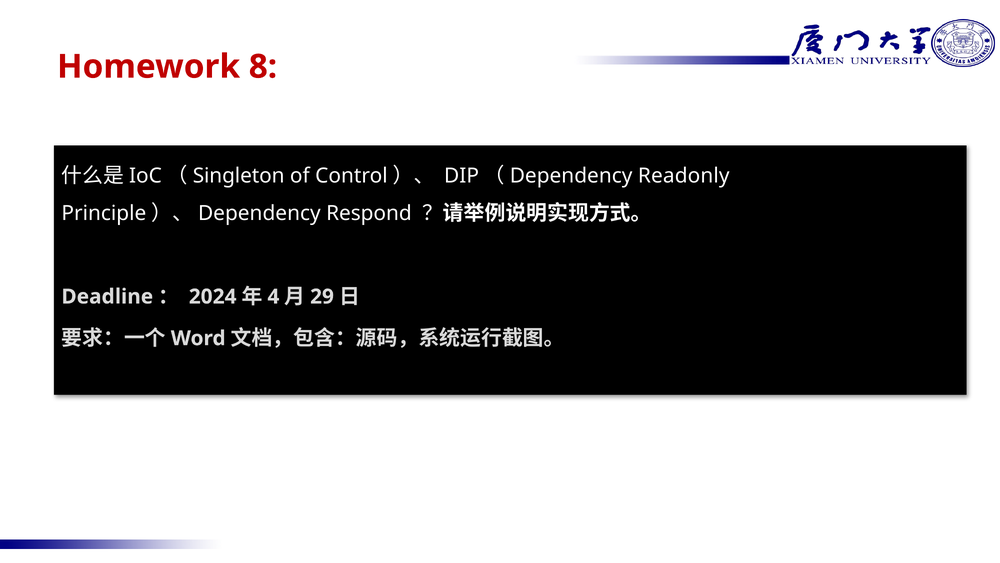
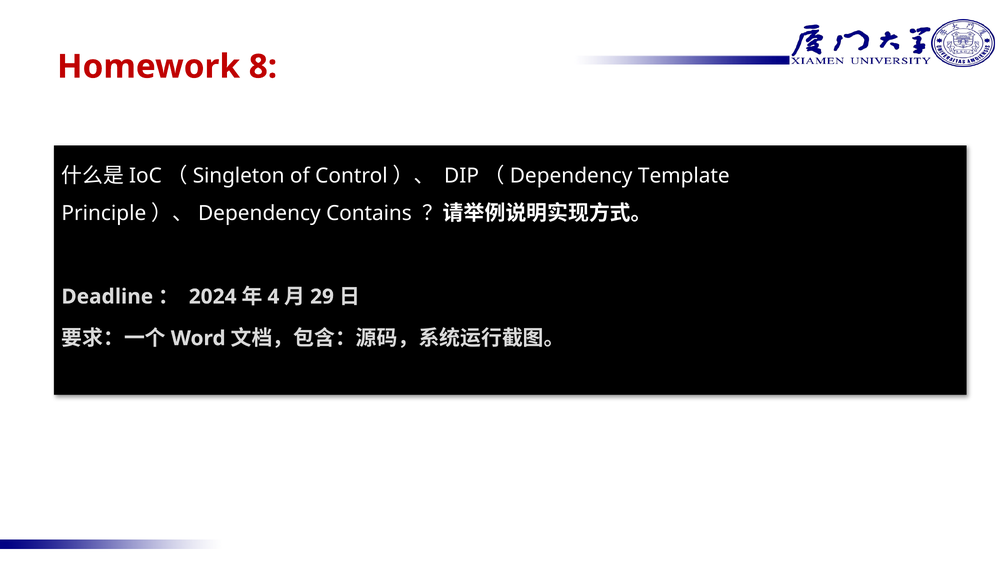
Readonly: Readonly -> Template
Respond: Respond -> Contains
